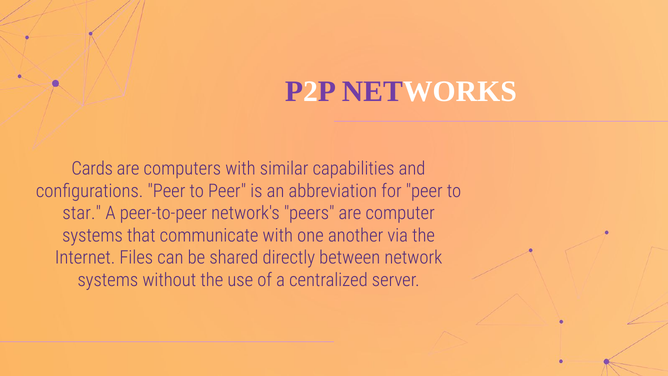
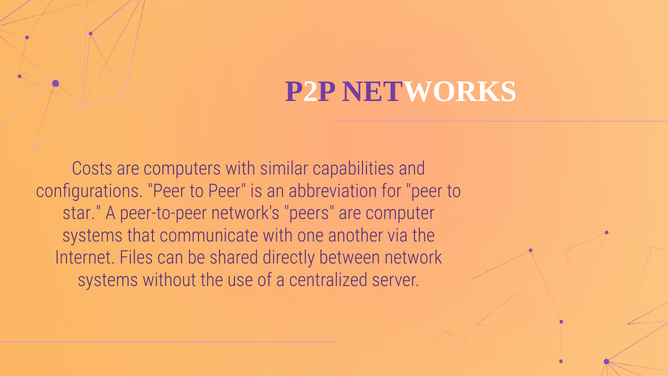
Cards: Cards -> Costs
